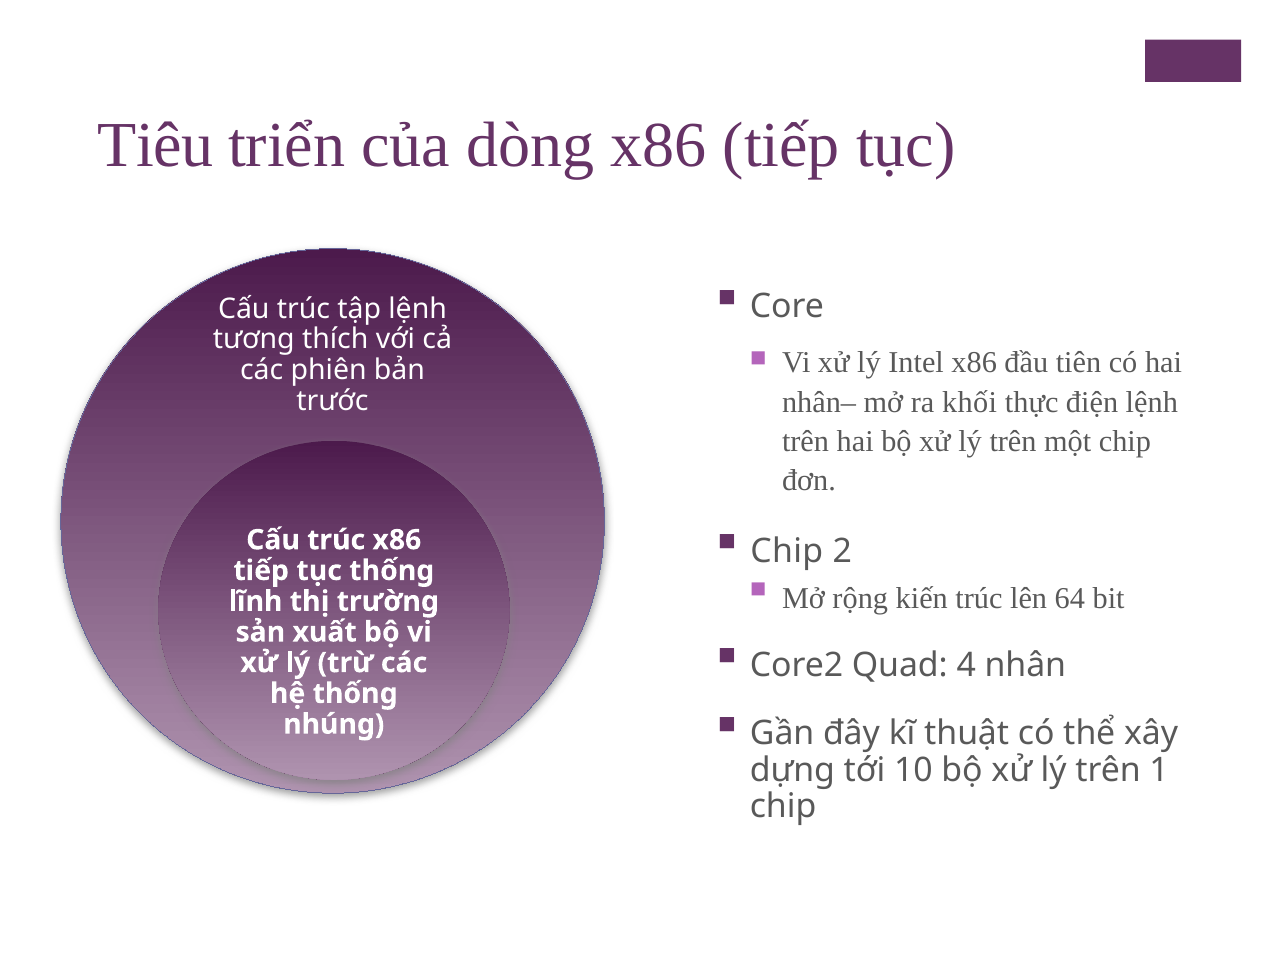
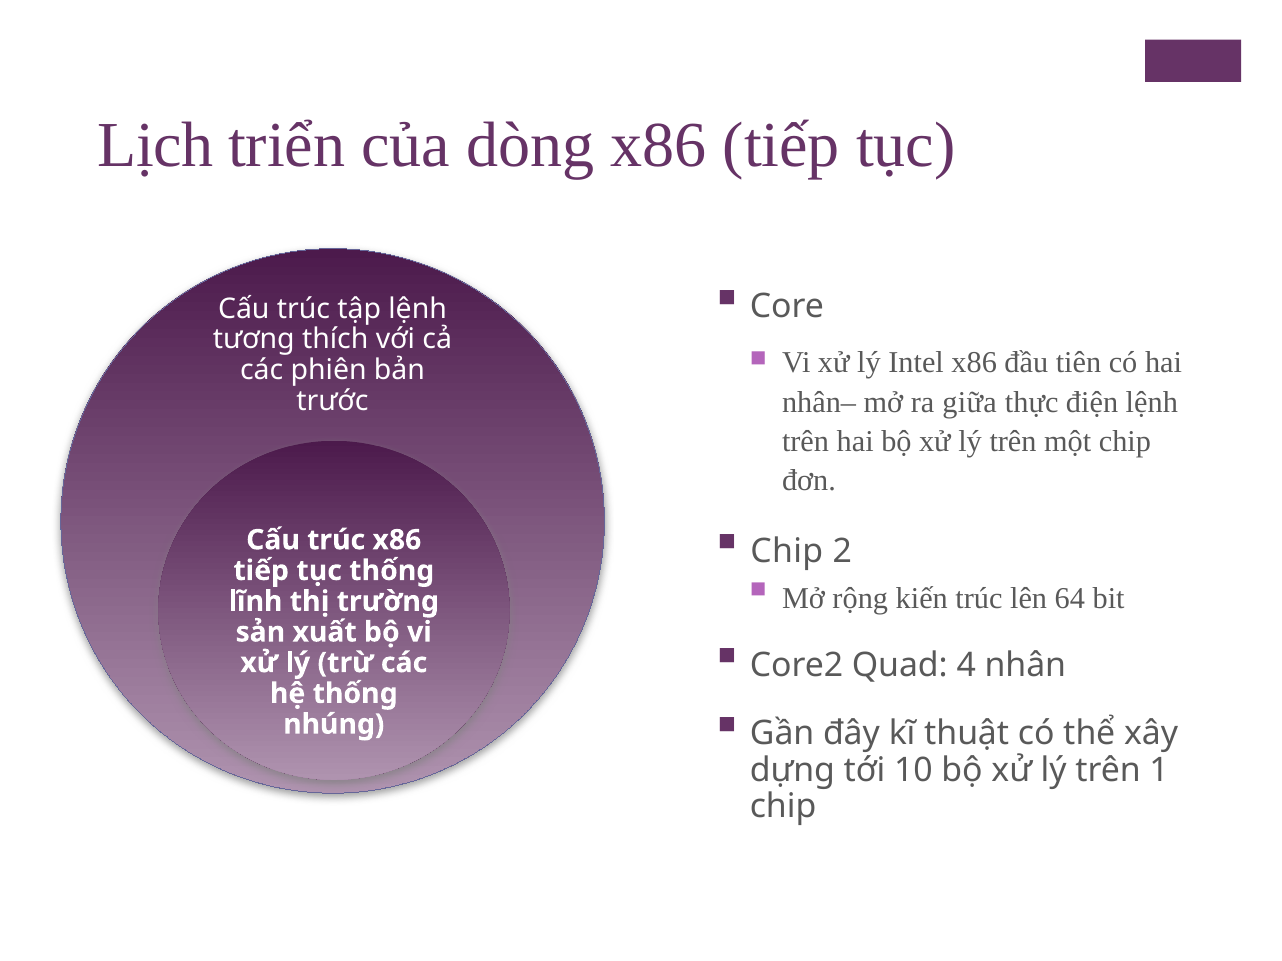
Tiêu: Tiêu -> Lịch
khối: khối -> giữa
